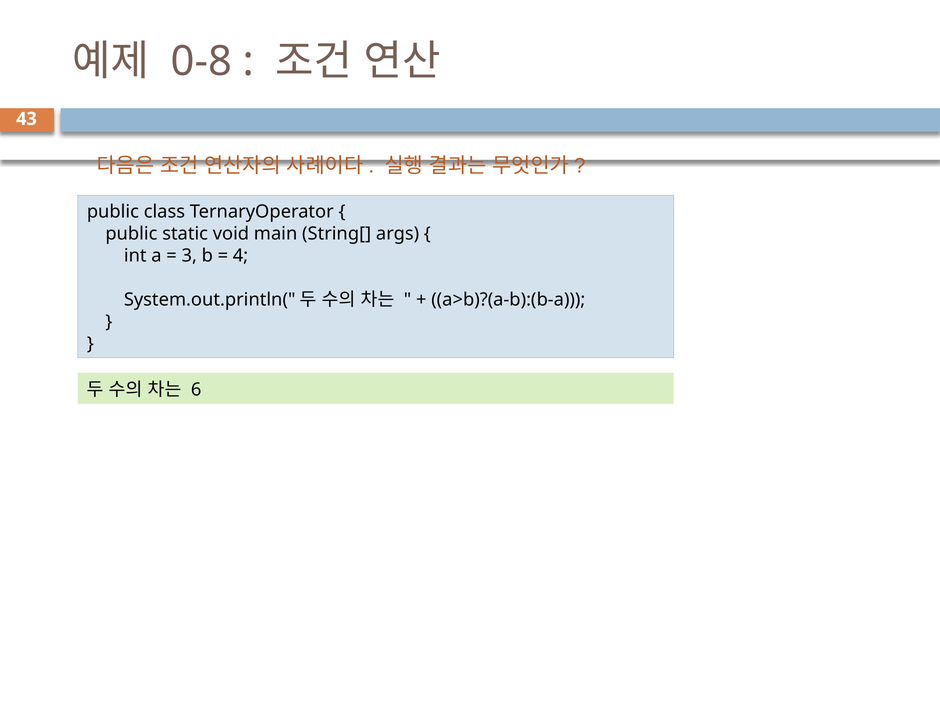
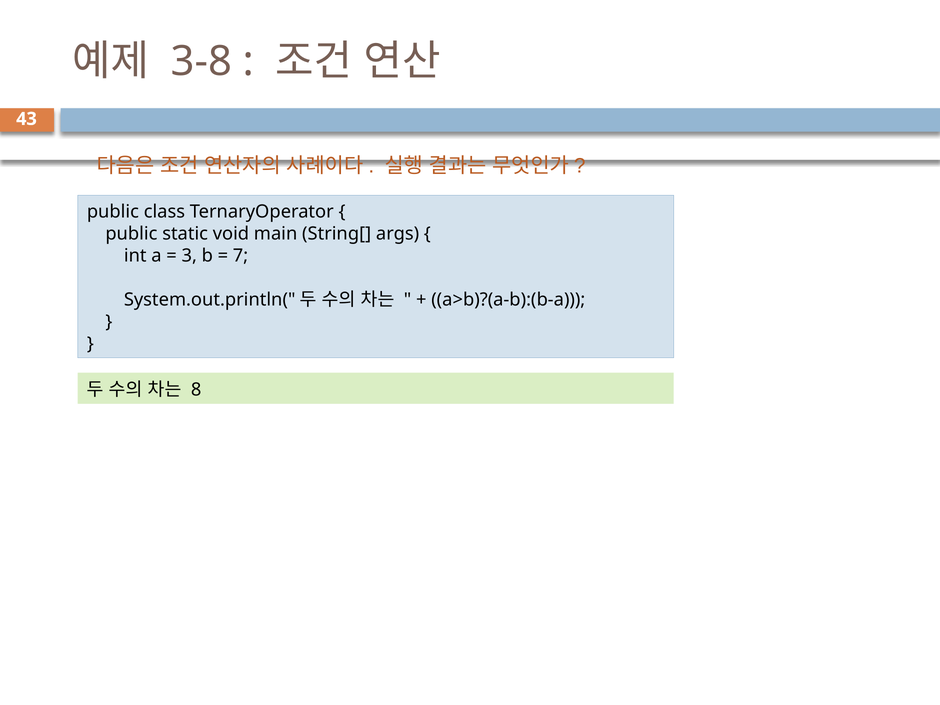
0-8: 0-8 -> 3-8
4: 4 -> 7
6: 6 -> 8
